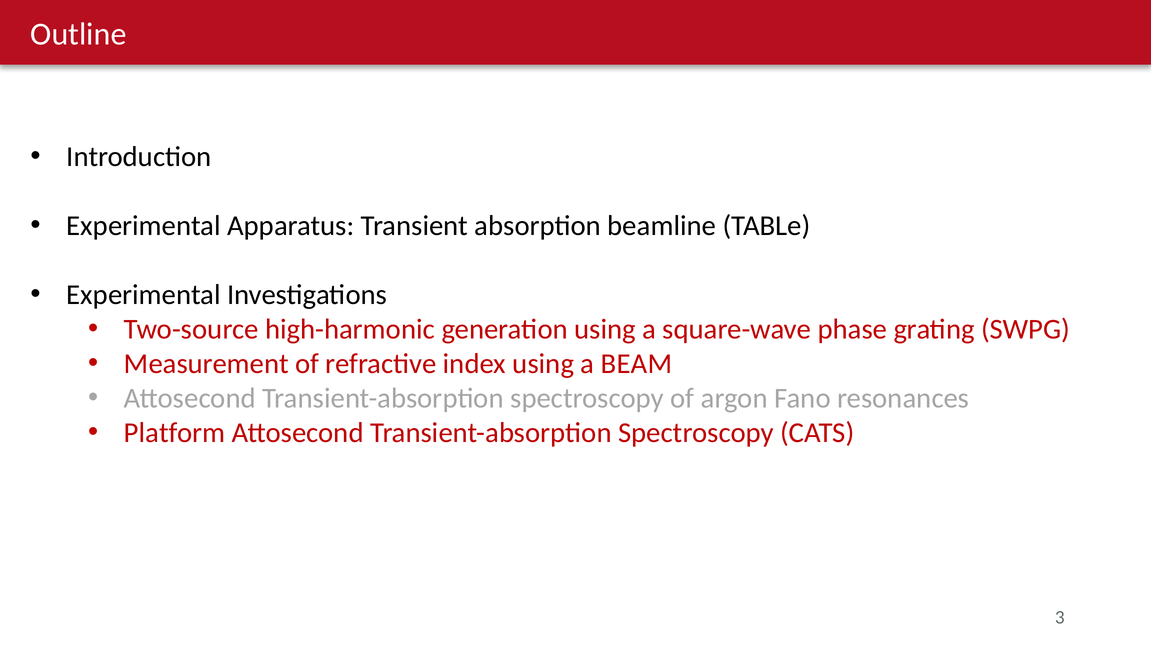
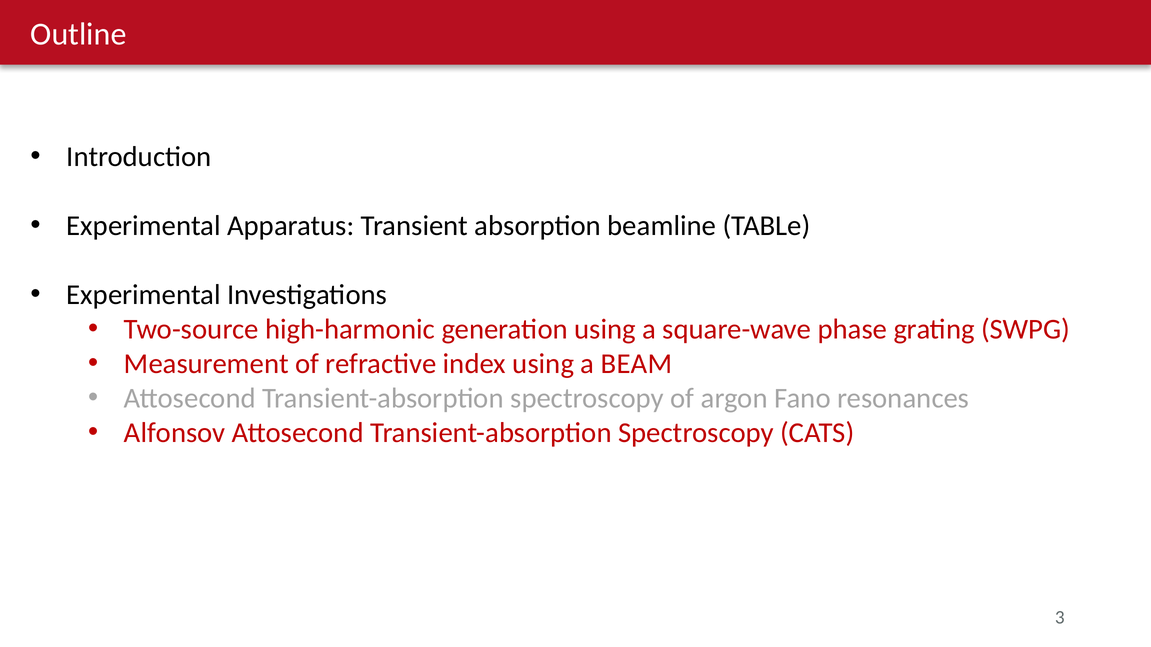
Platform: Platform -> Alfonsov
